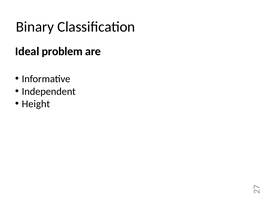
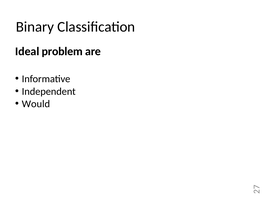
Height: Height -> Would
